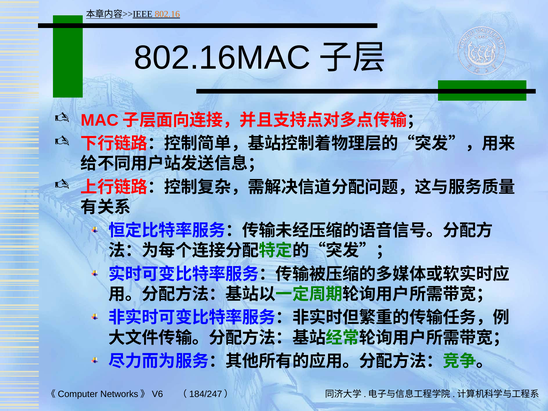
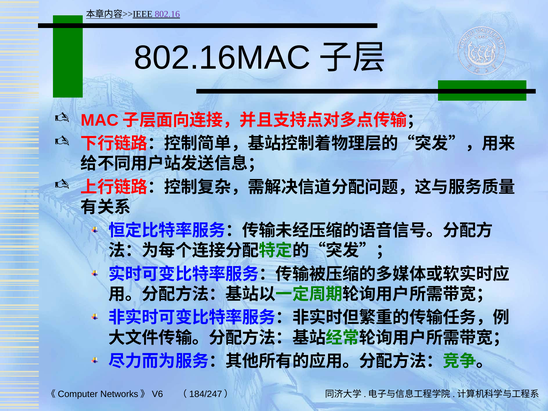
802.16 colour: orange -> purple
